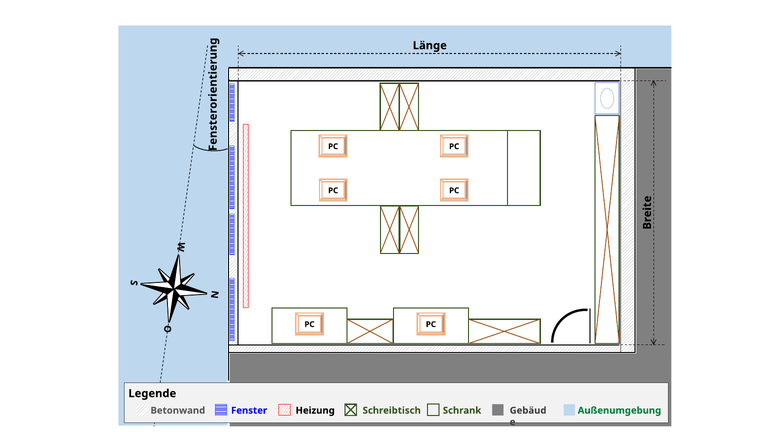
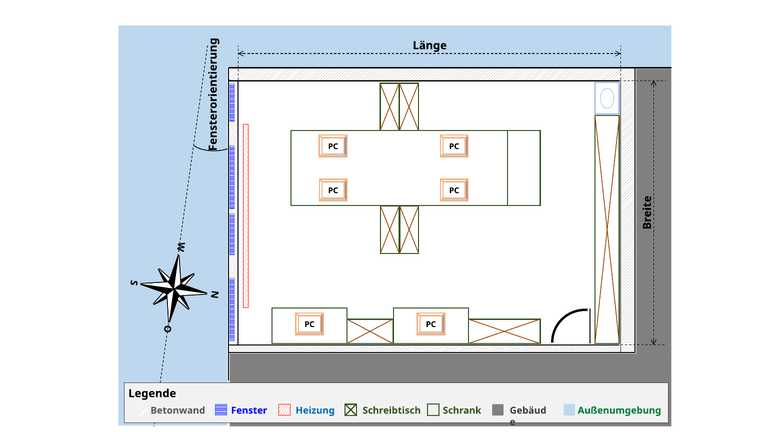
Heizung colour: black -> blue
